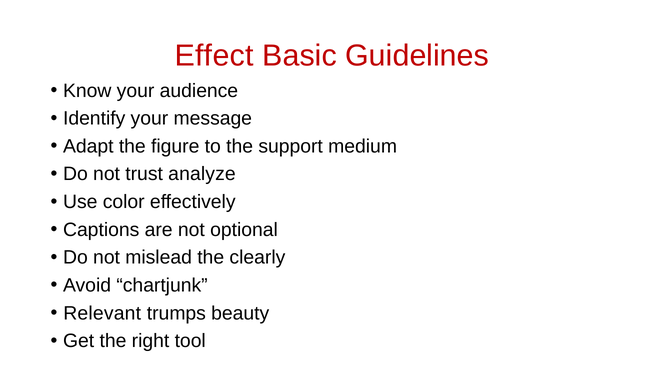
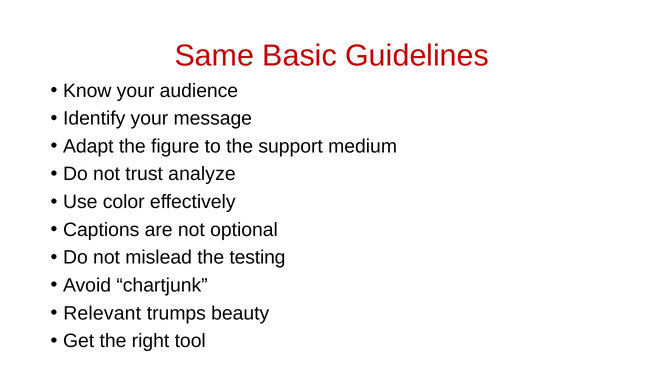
Effect: Effect -> Same
clearly: clearly -> testing
